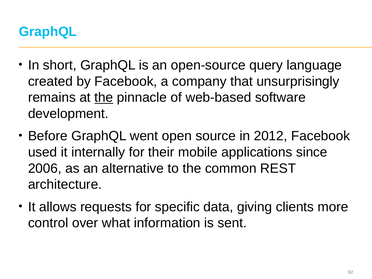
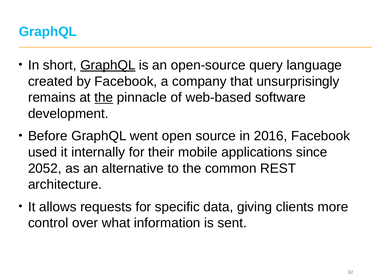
GraphQL at (108, 65) underline: none -> present
2012: 2012 -> 2016
2006: 2006 -> 2052
